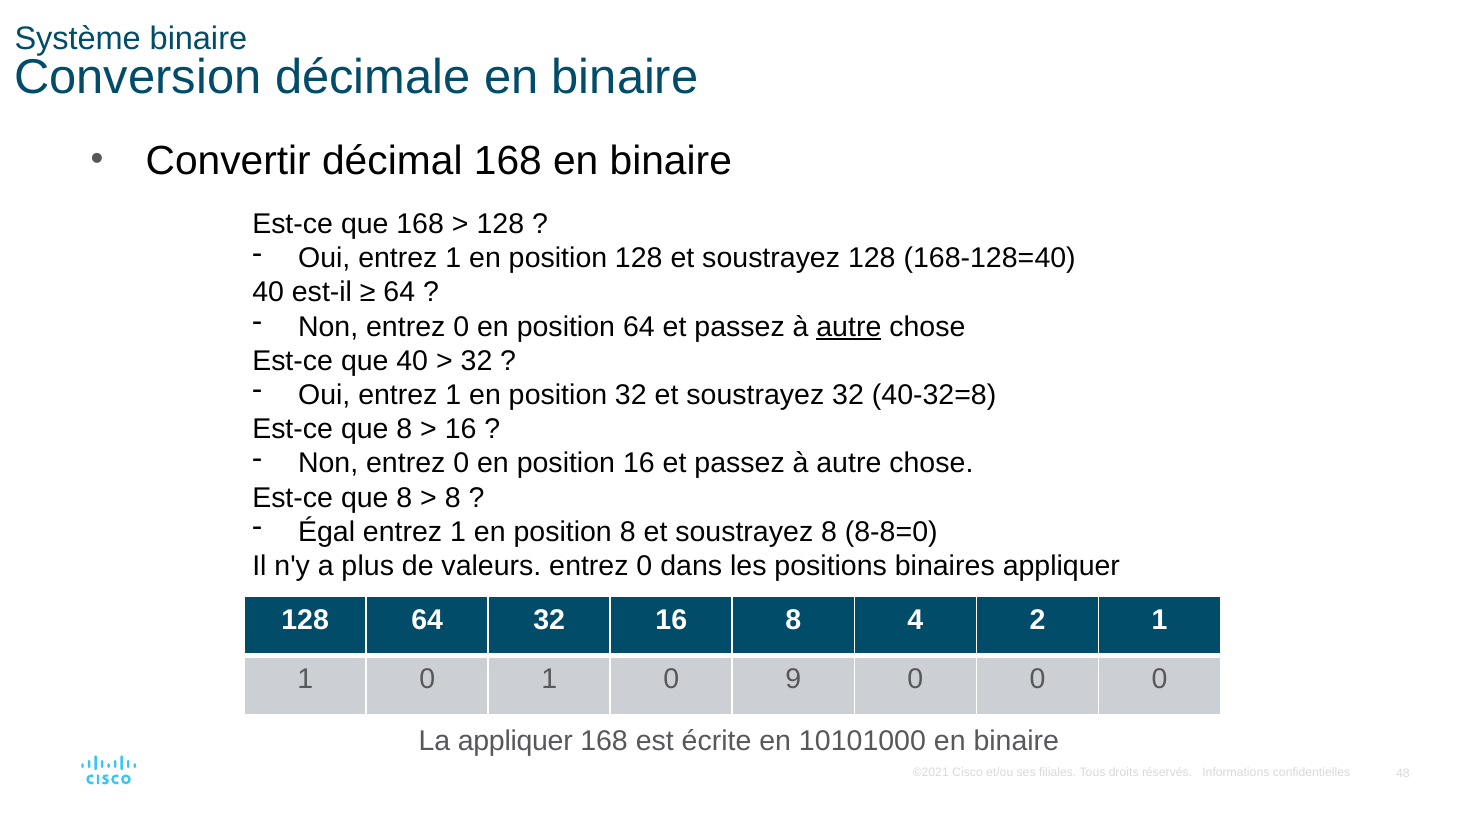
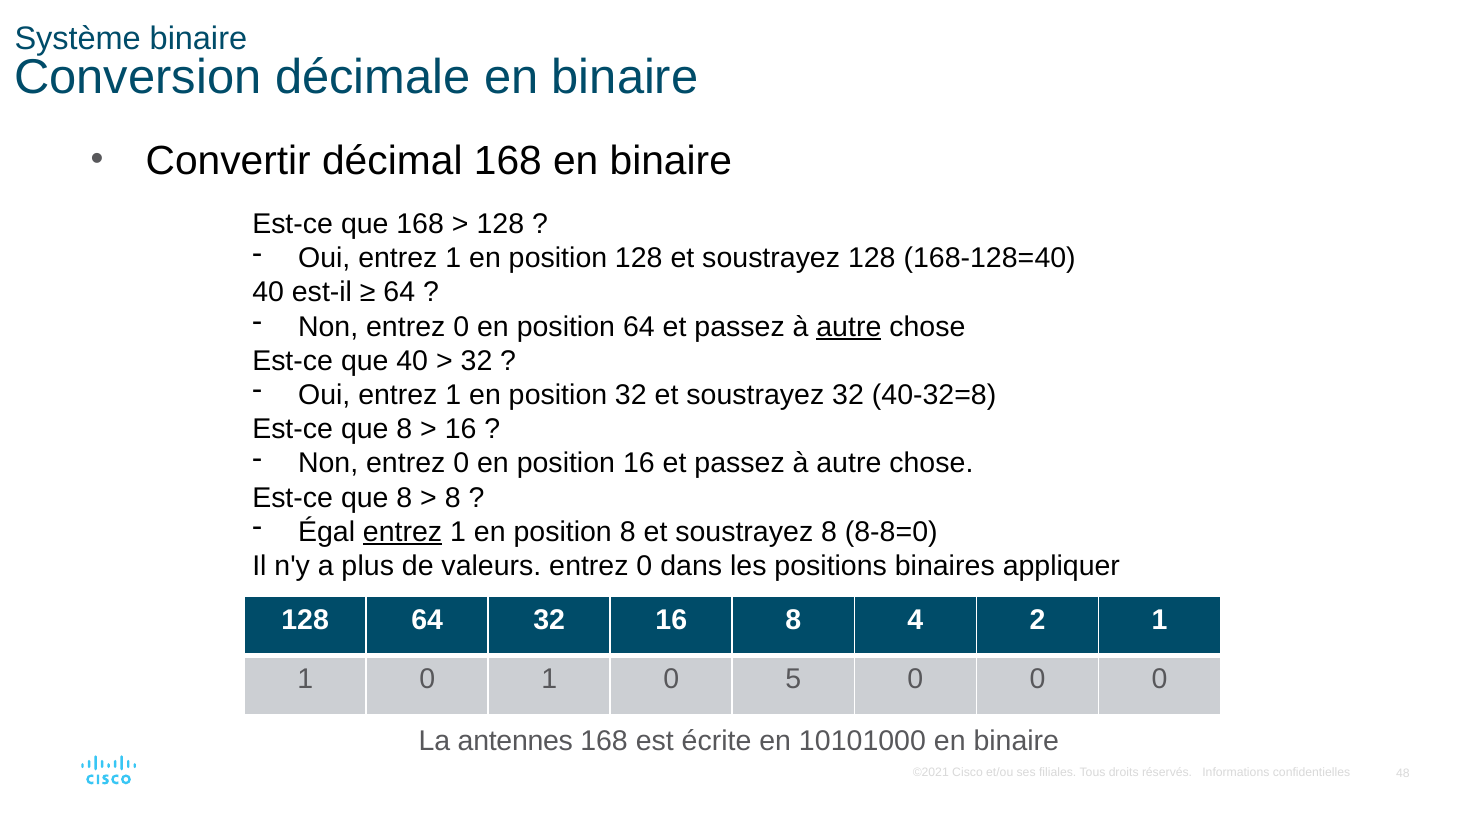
entrez at (403, 532) underline: none -> present
9: 9 -> 5
La appliquer: appliquer -> antennes
